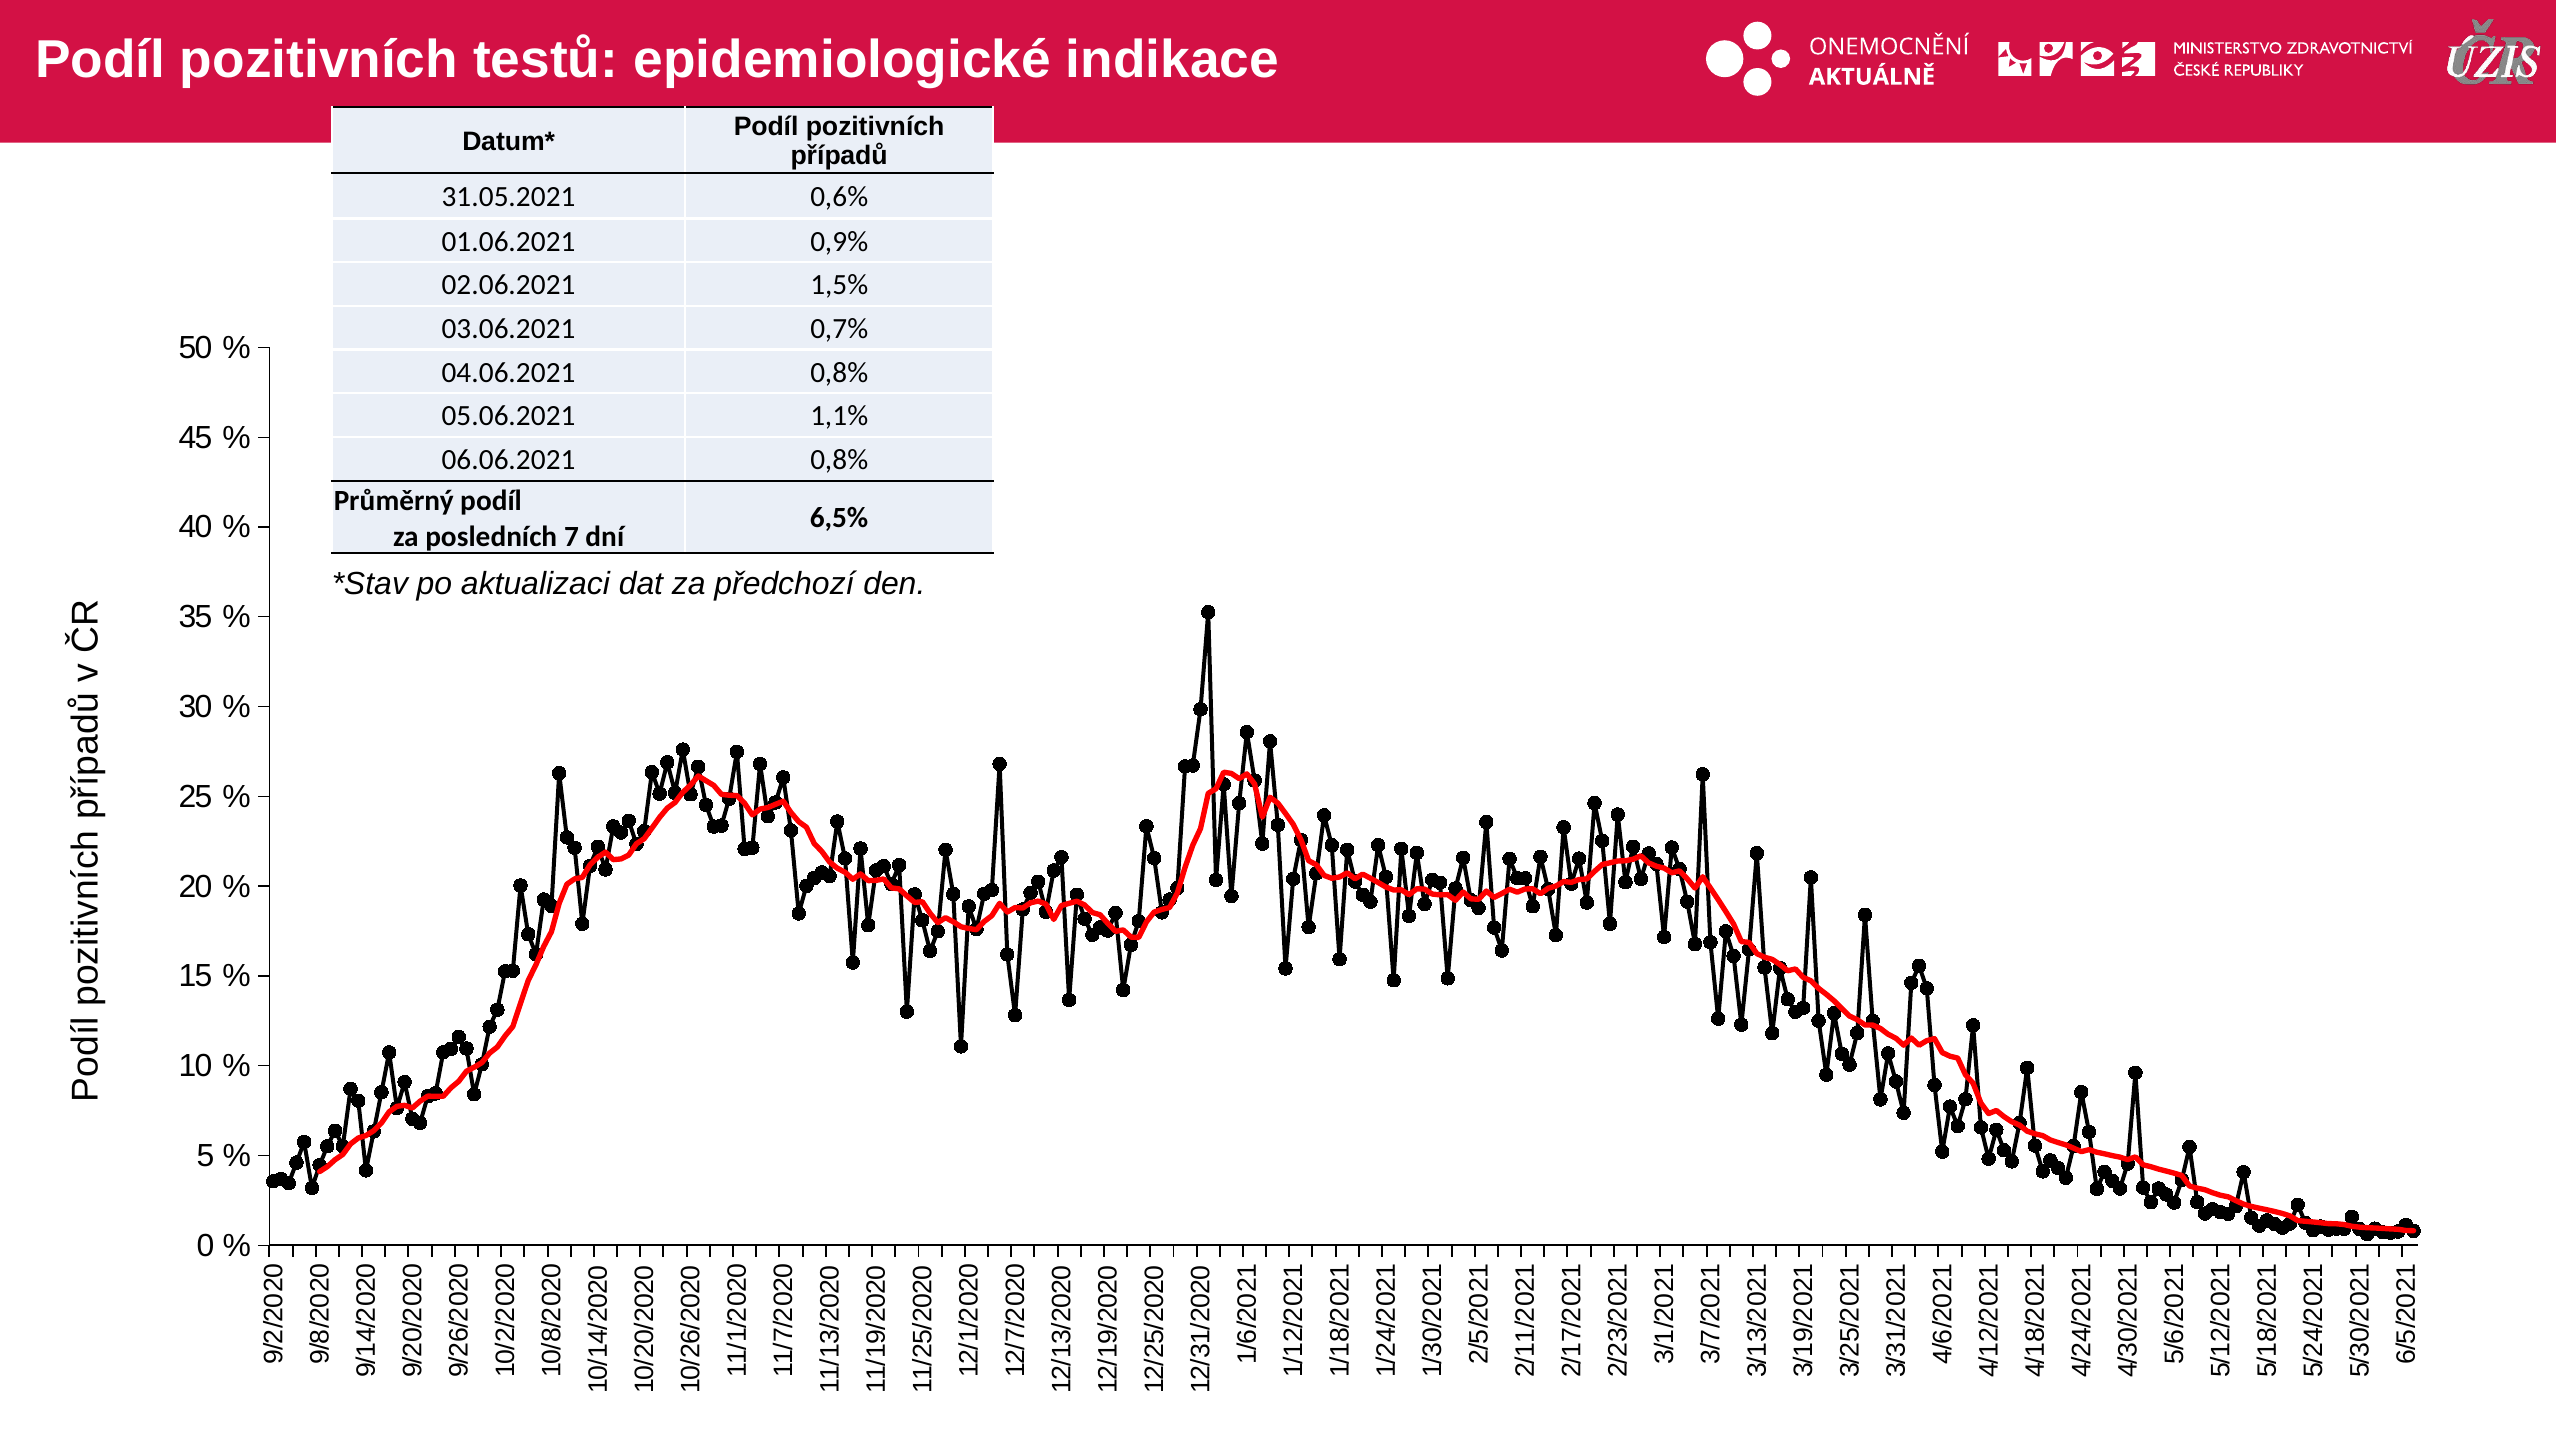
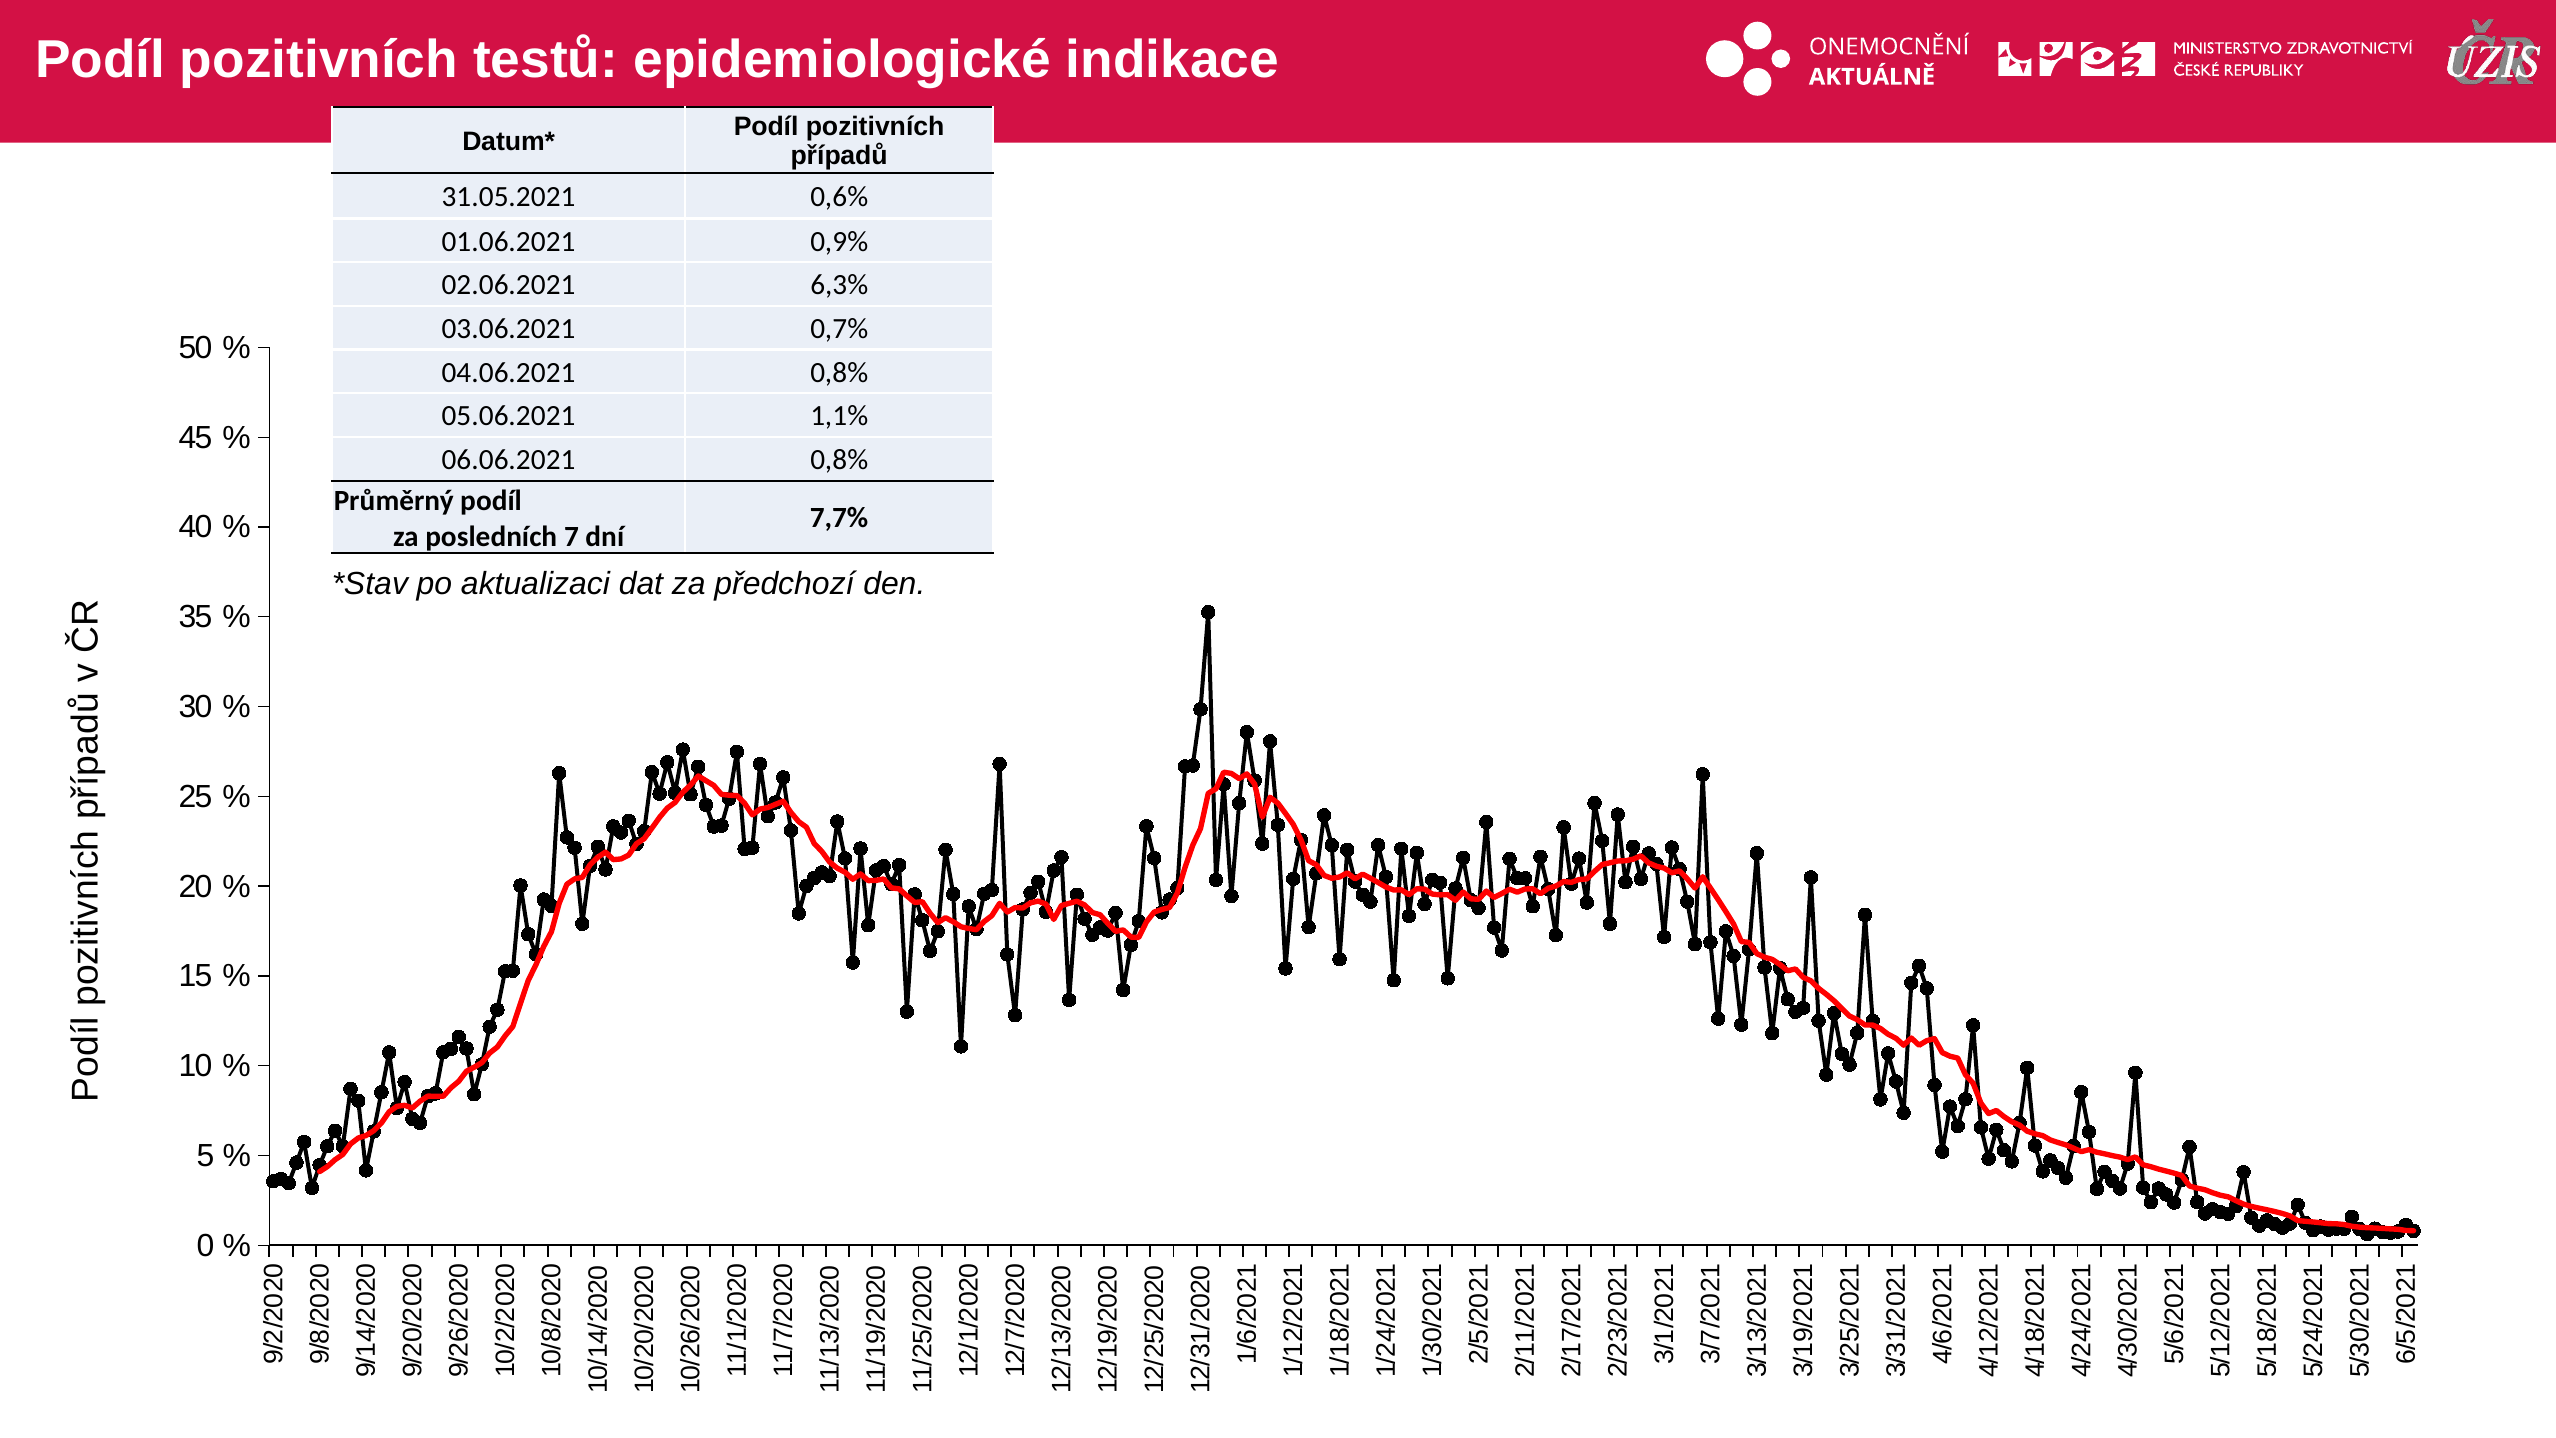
1,5%: 1,5% -> 6,3%
6,5%: 6,5% -> 7,7%
